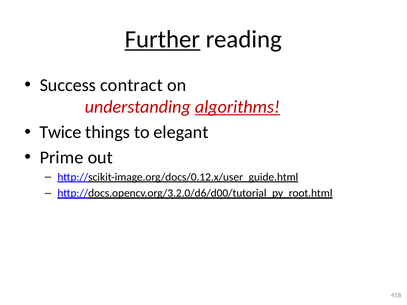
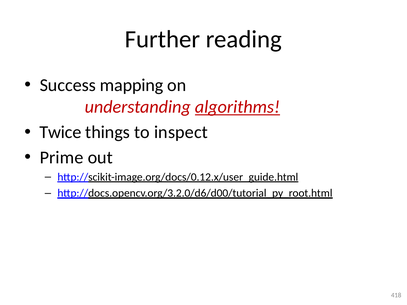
Further underline: present -> none
contract: contract -> mapping
elegant: elegant -> inspect
